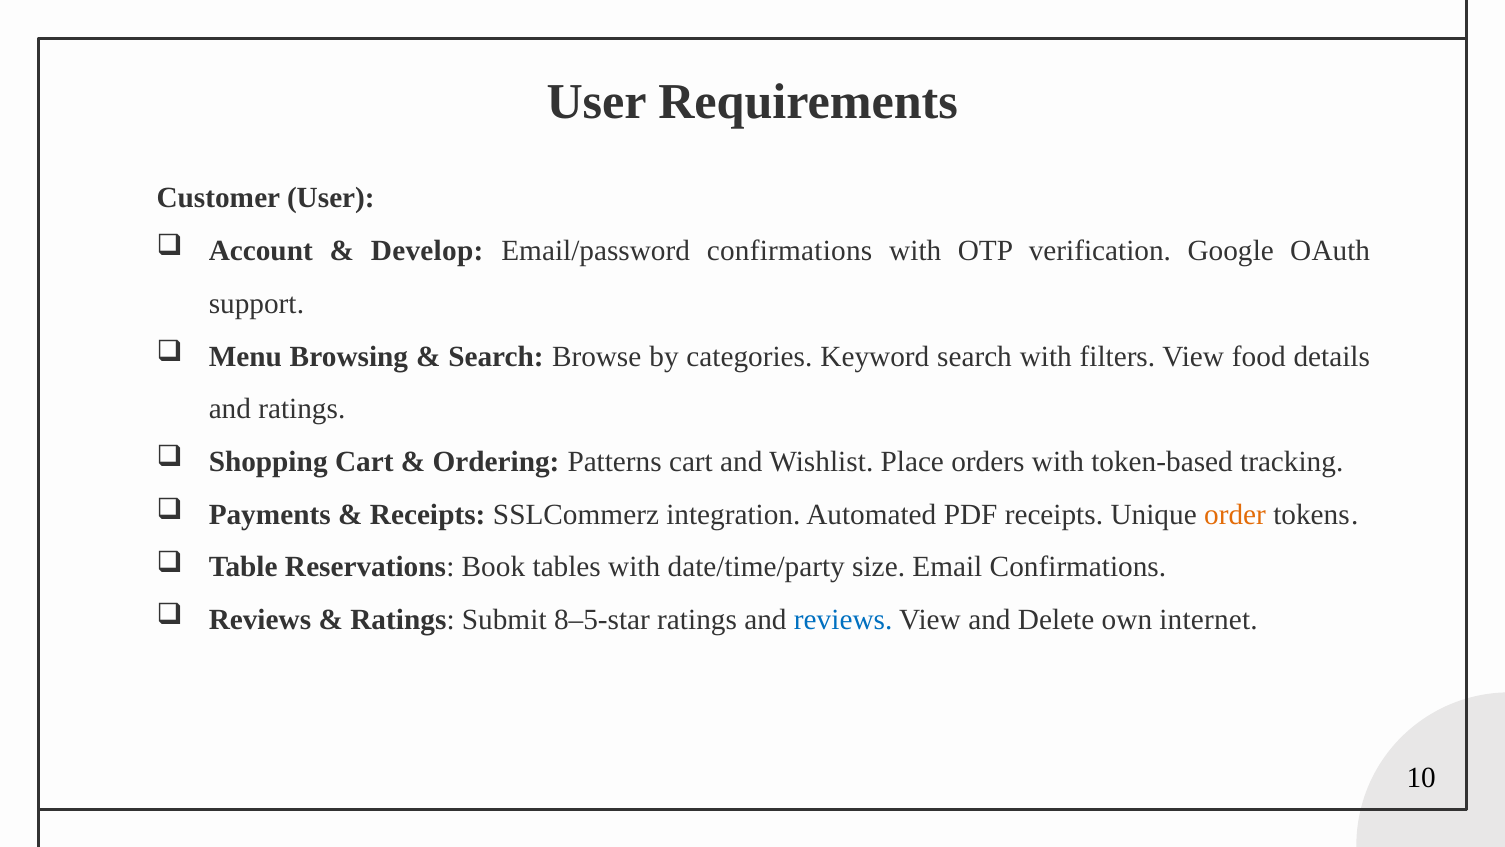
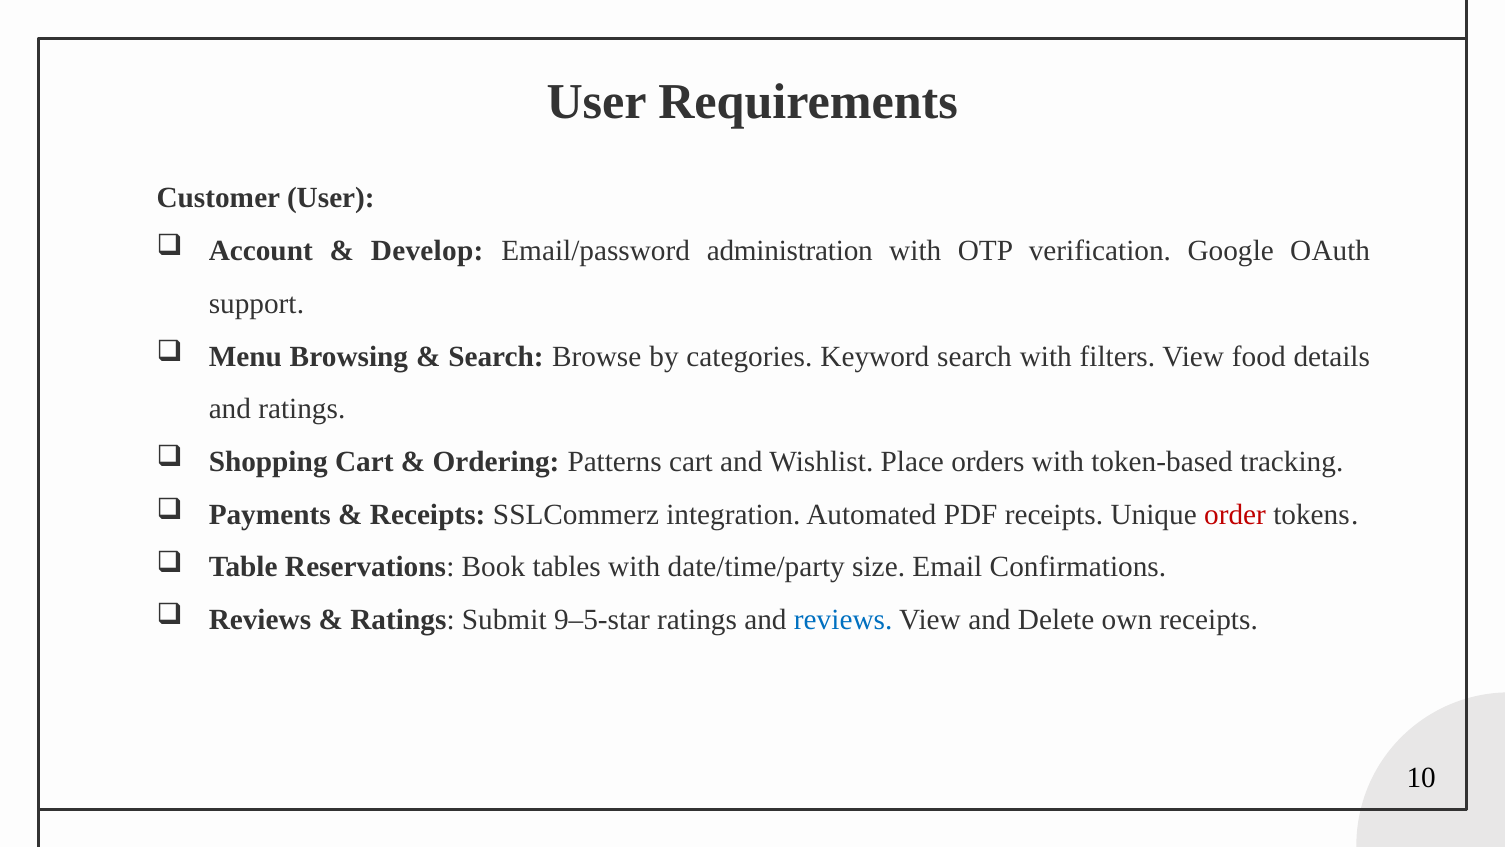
Email/password confirmations: confirmations -> administration
order colour: orange -> red
8–5-star: 8–5-star -> 9–5-star
own internet: internet -> receipts
